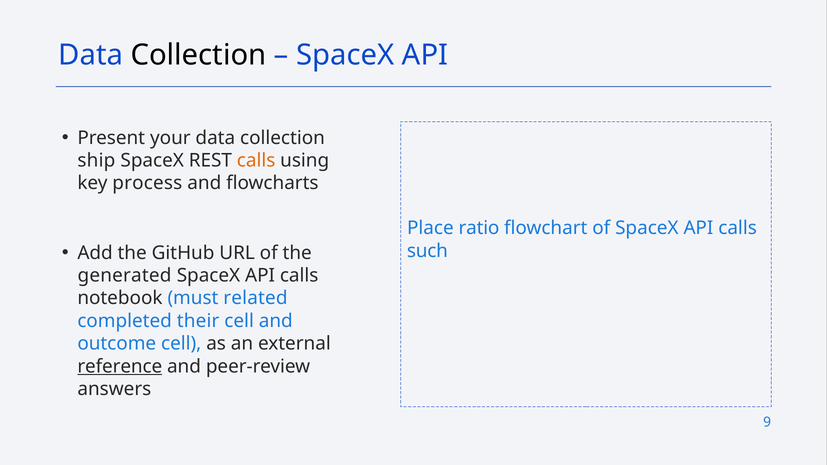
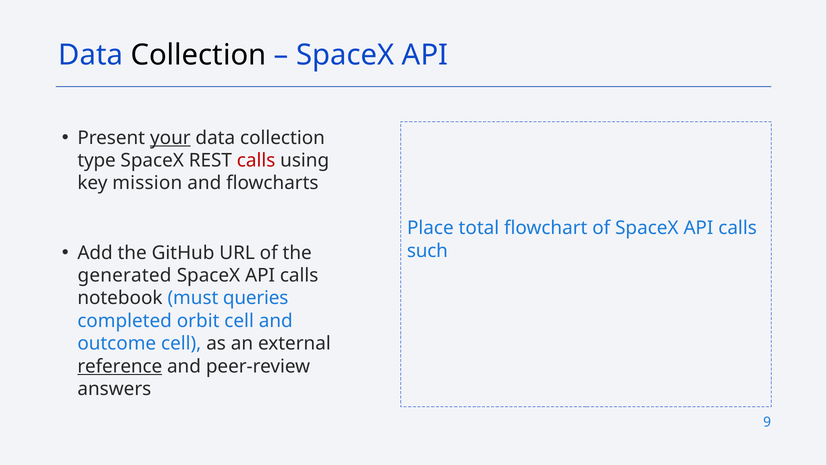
your underline: none -> present
ship: ship -> type
calls at (256, 161) colour: orange -> red
process: process -> mission
ratio: ratio -> total
related: related -> queries
their: their -> orbit
